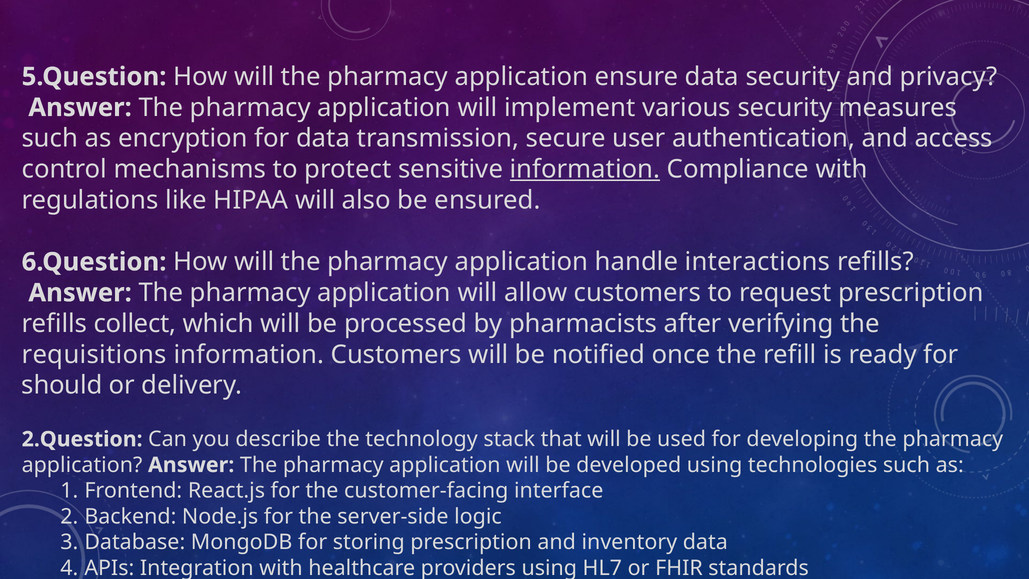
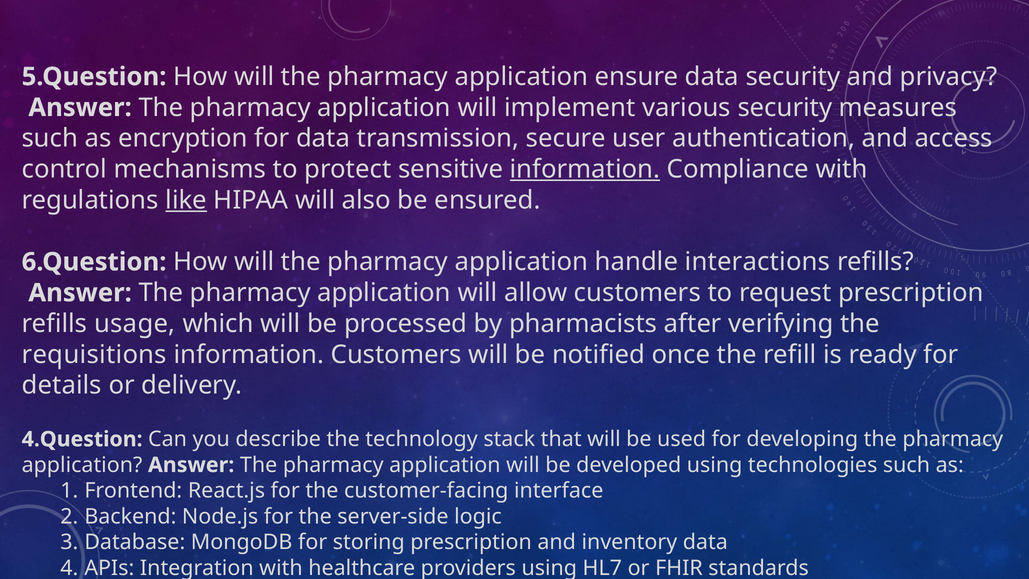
like underline: none -> present
collect: collect -> usage
should: should -> details
2.Question: 2.Question -> 4.Question
